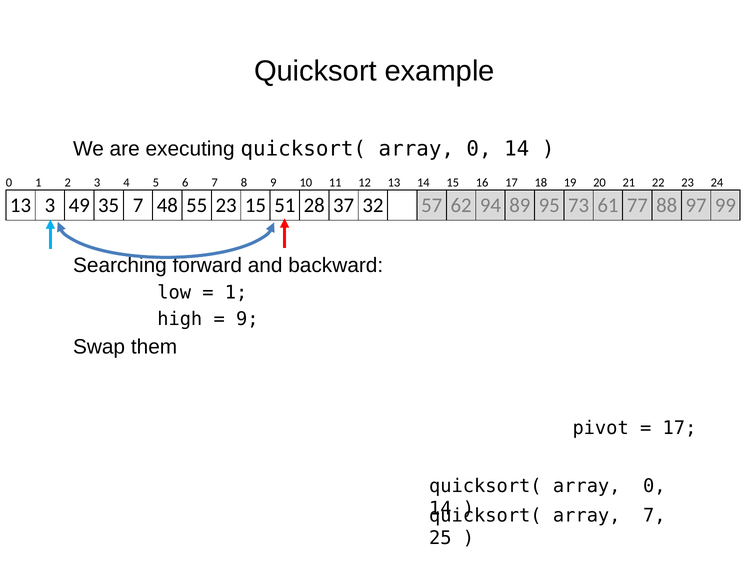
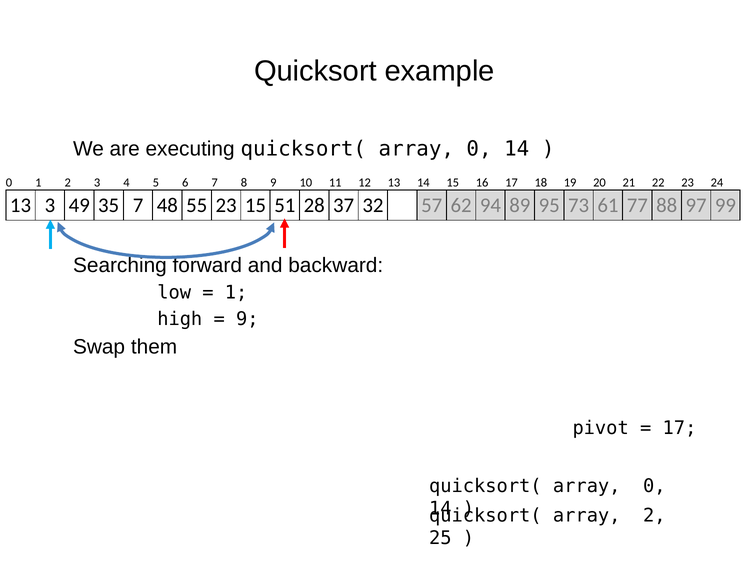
array 7: 7 -> 2
